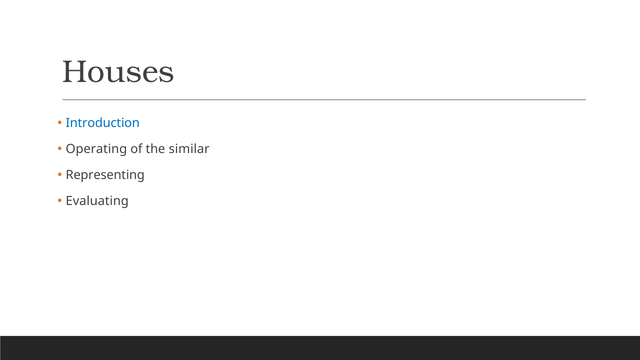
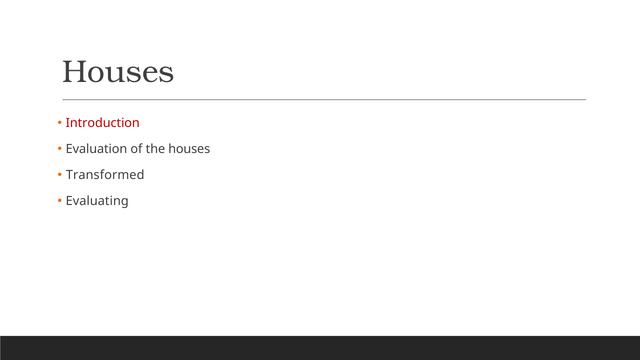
Introduction colour: blue -> red
Operating: Operating -> Evaluation
the similar: similar -> houses
Representing: Representing -> Transformed
